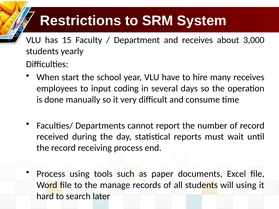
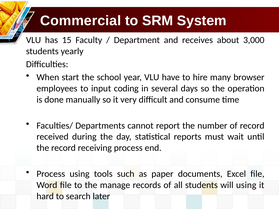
Restrictions: Restrictions -> Commercial
many receives: receives -> browser
